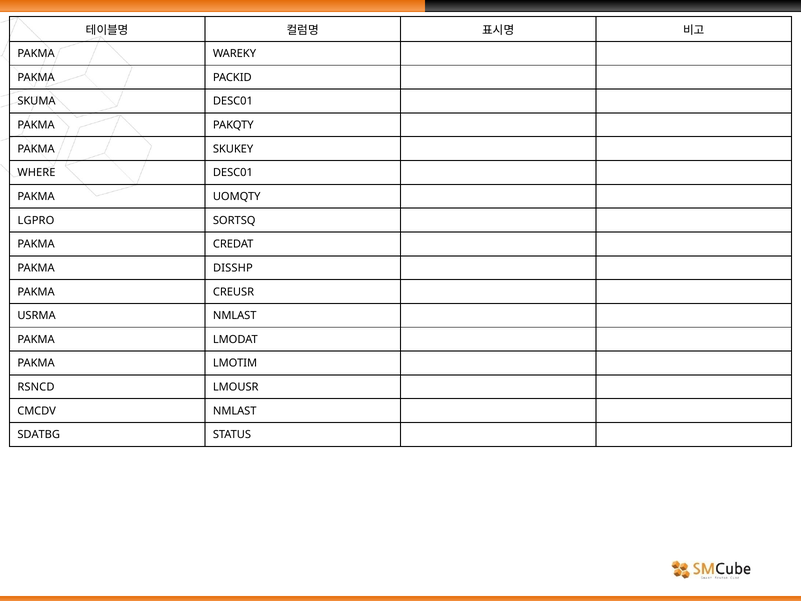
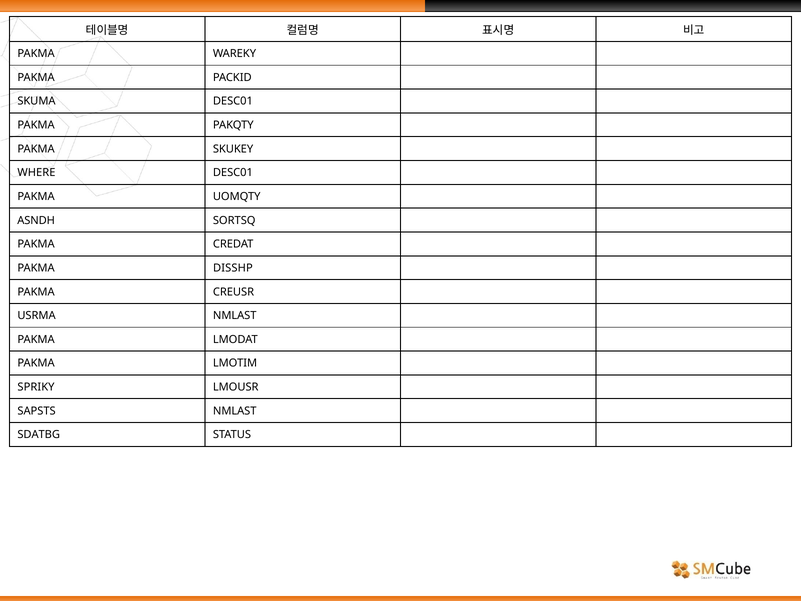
LGPRO: LGPRO -> ASNDH
RSNCD: RSNCD -> SPRIKY
CMCDV: CMCDV -> SAPSTS
